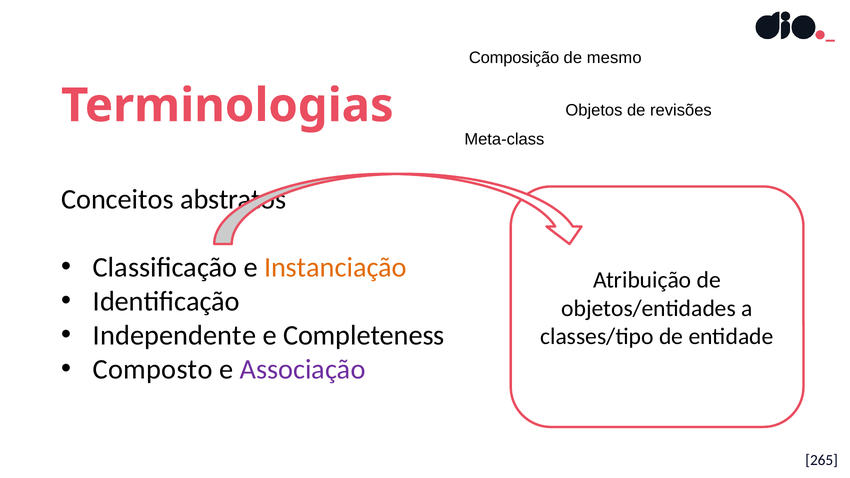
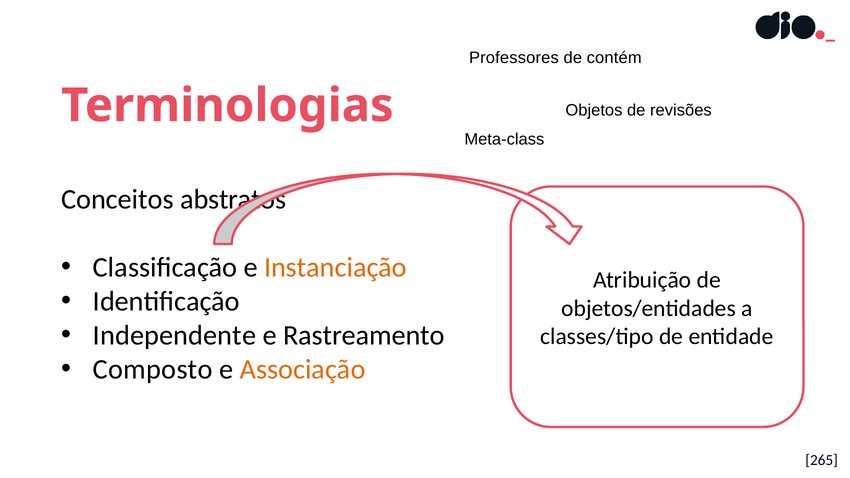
Composição: Composição -> Professores
mesmo: mesmo -> contém
Completeness: Completeness -> Rastreamento
Associação colour: purple -> orange
